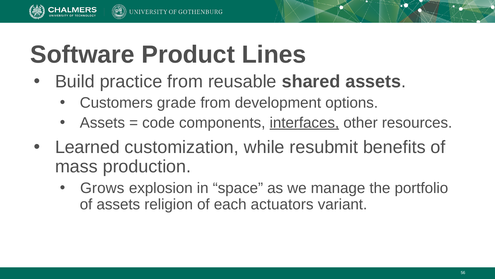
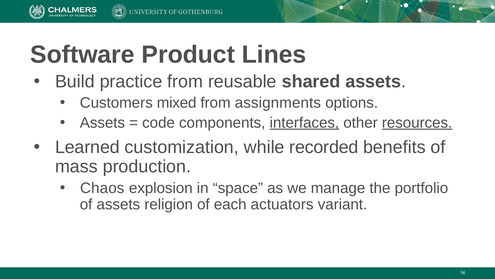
grade: grade -> mixed
development: development -> assignments
resources underline: none -> present
resubmit: resubmit -> recorded
Grows: Grows -> Chaos
